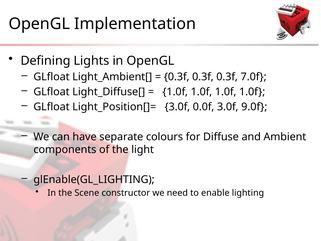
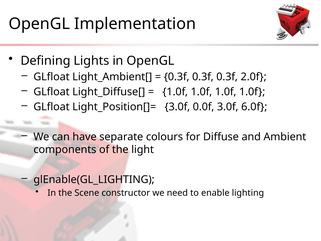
7.0f: 7.0f -> 2.0f
9.0f: 9.0f -> 6.0f
